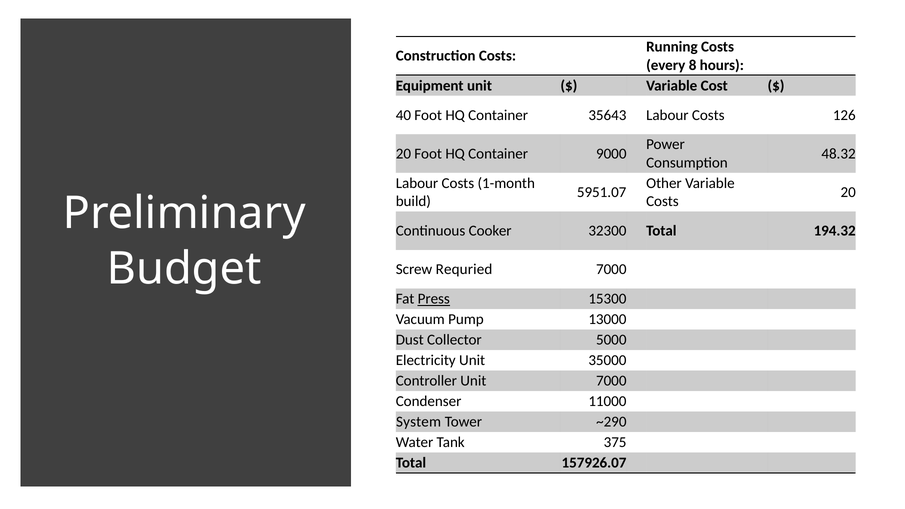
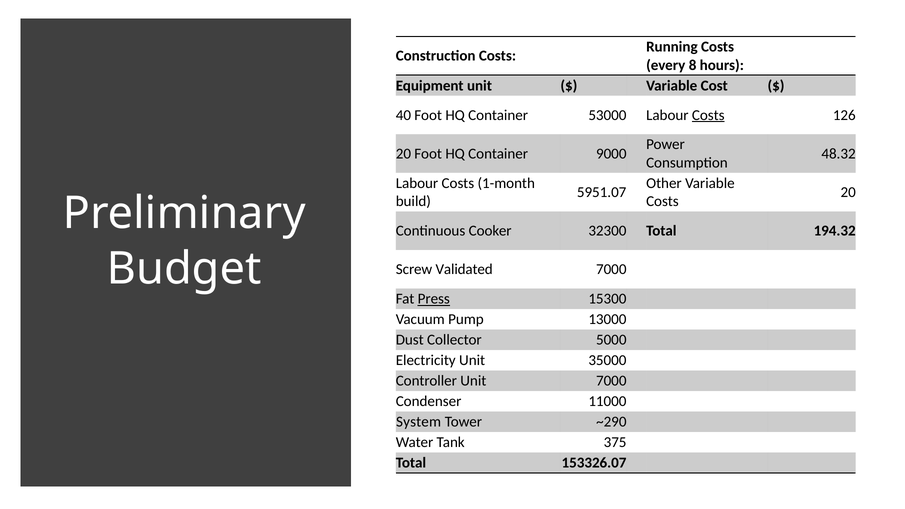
35643: 35643 -> 53000
Costs at (708, 115) underline: none -> present
Requried: Requried -> Validated
157926.07: 157926.07 -> 153326.07
